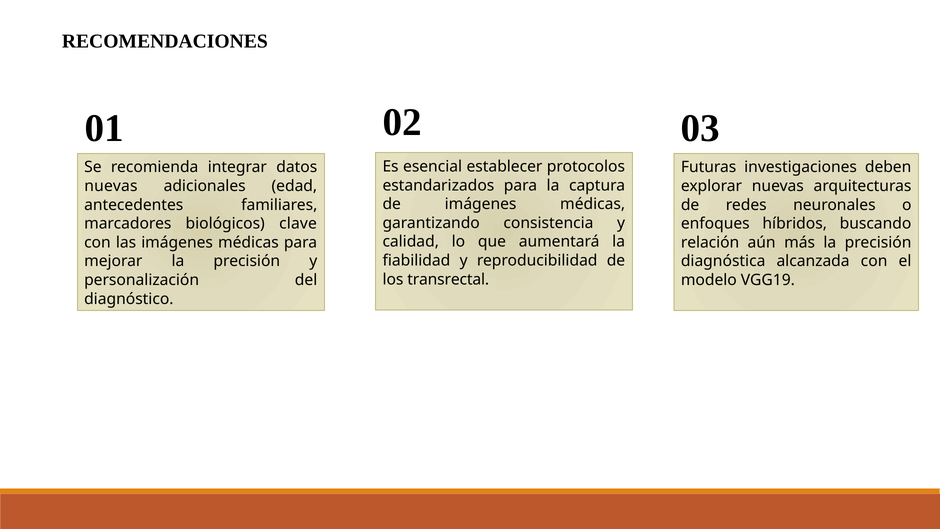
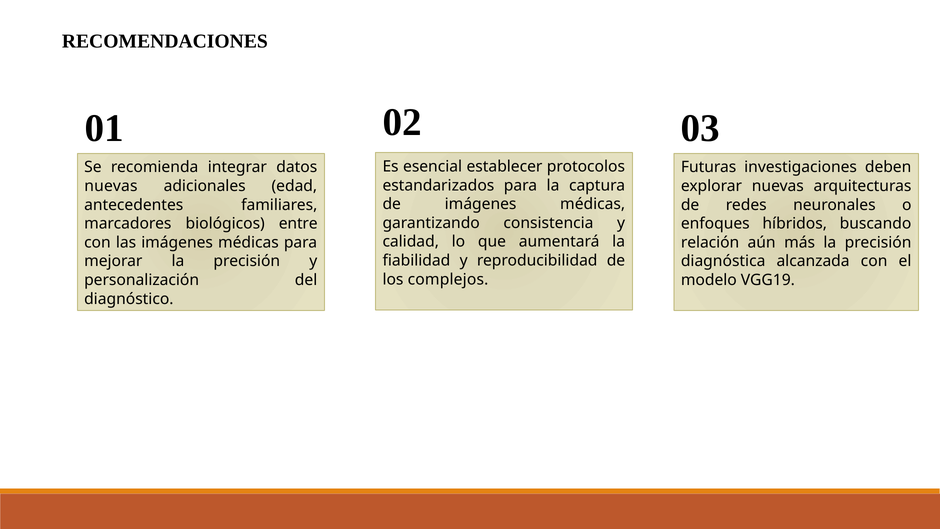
clave: clave -> entre
transrectal: transrectal -> complejos
